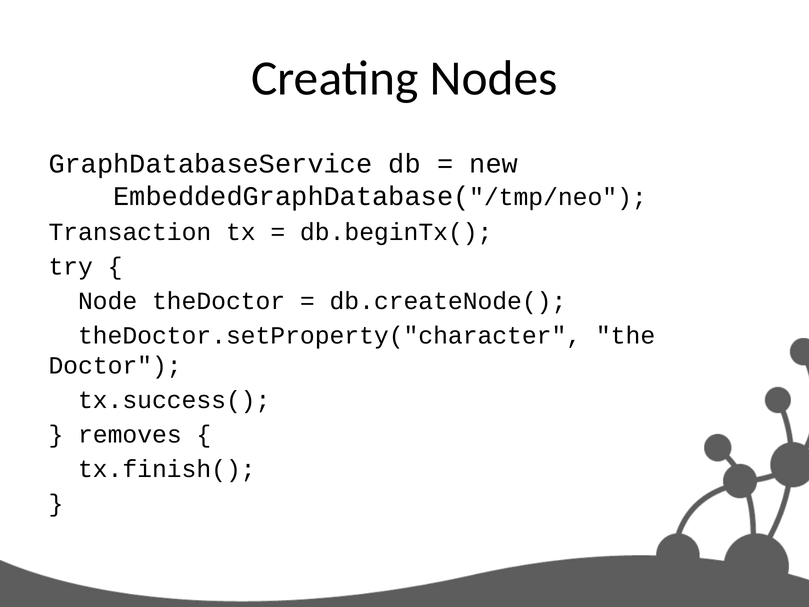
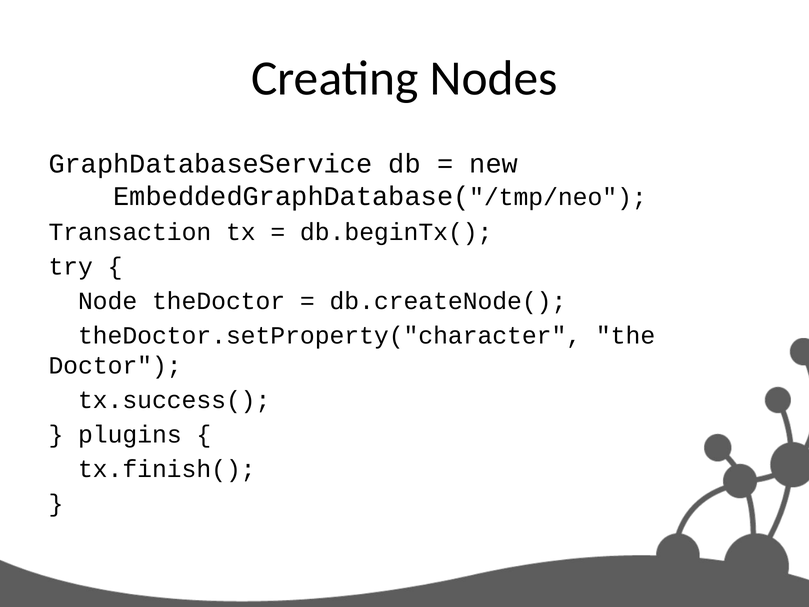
removes: removes -> plugins
